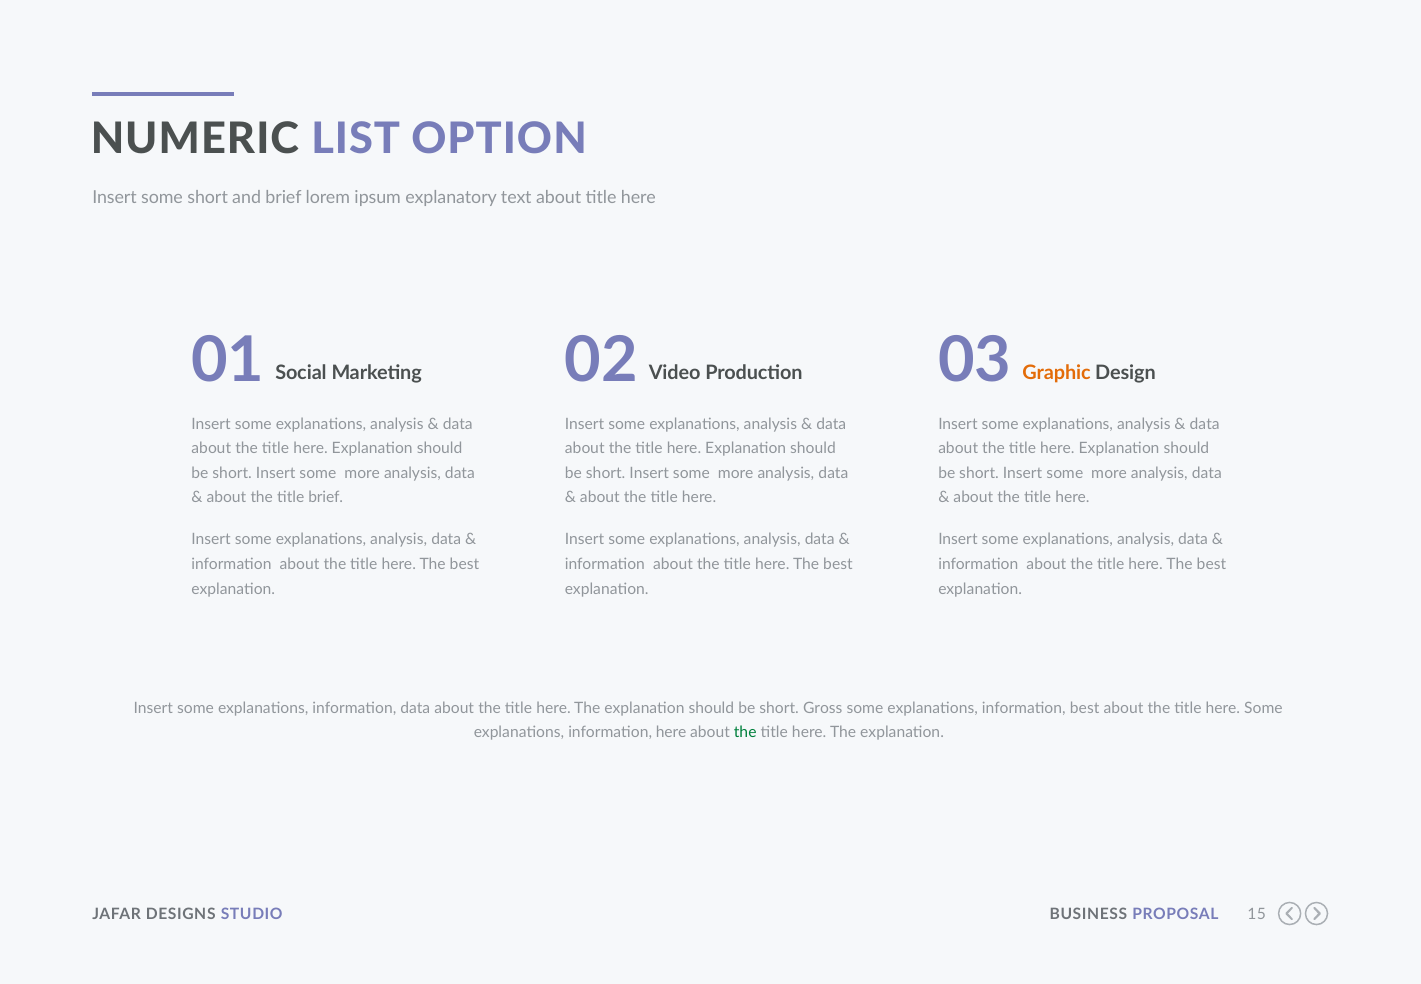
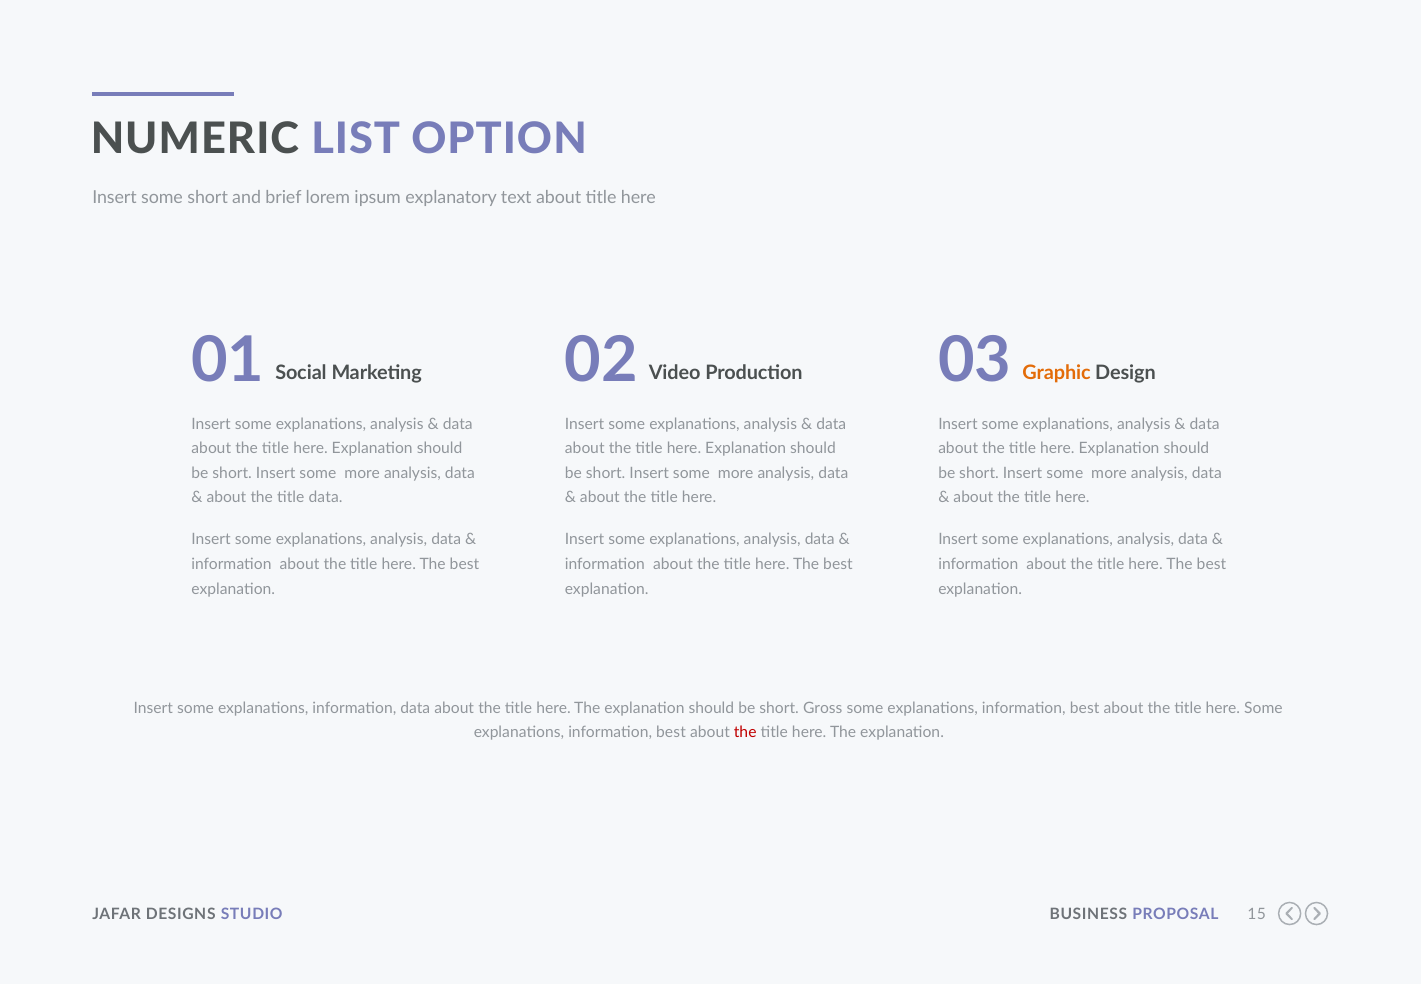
title brief: brief -> data
here at (671, 733): here -> best
the at (745, 733) colour: green -> red
